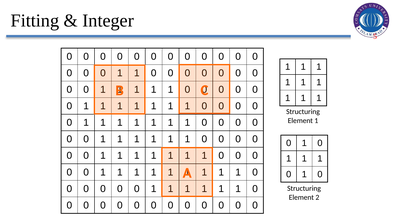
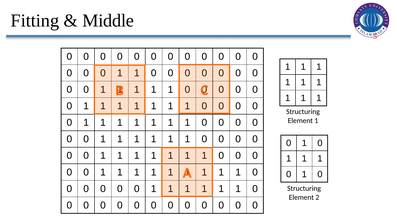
Integer: Integer -> Middle
